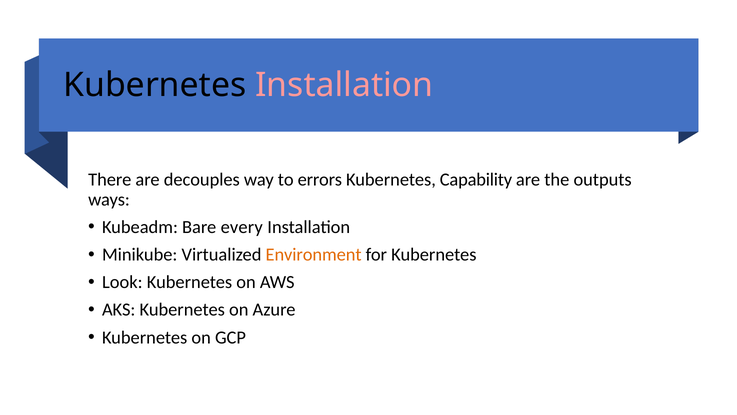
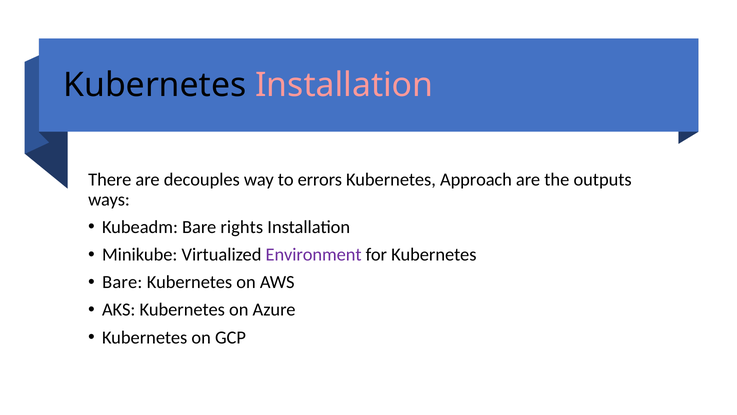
Capability: Capability -> Approach
every: every -> rights
Environment colour: orange -> purple
Look at (122, 282): Look -> Bare
